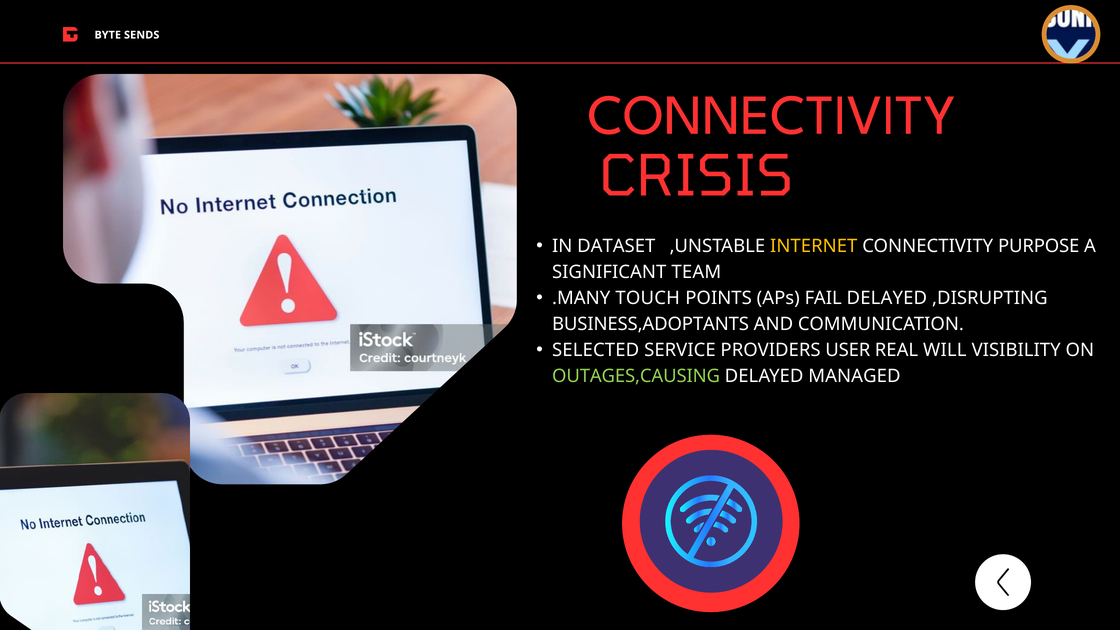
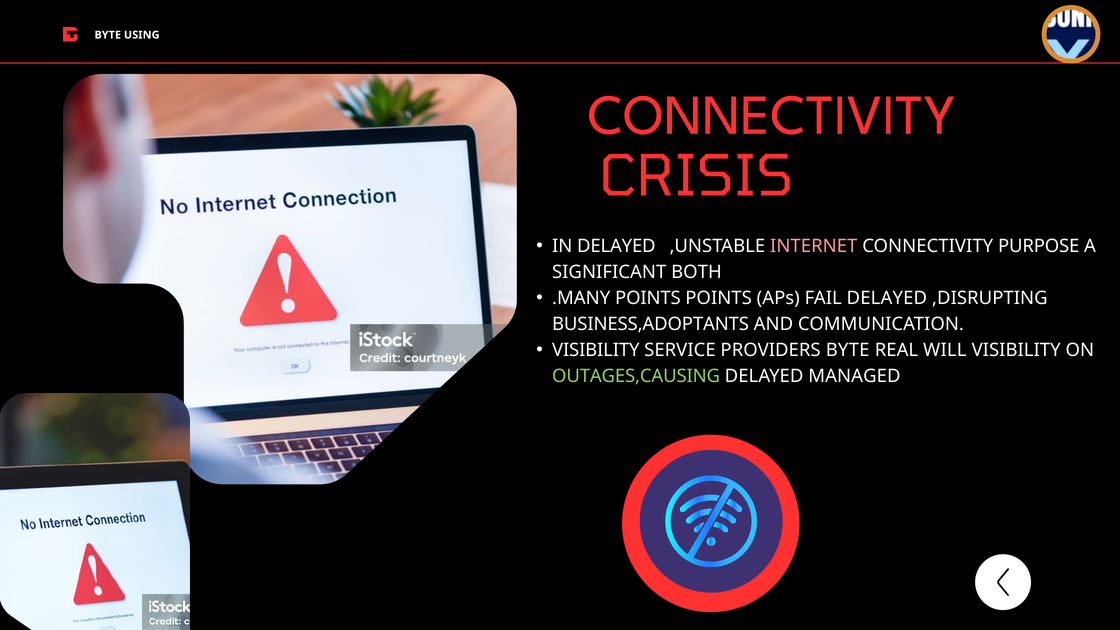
SENDS: SENDS -> USING
IN DATASET: DATASET -> DELAYED
INTERNET colour: yellow -> pink
TEAM: TEAM -> BOTH
.MANY TOUCH: TOUCH -> POINTS
SELECTED at (596, 350): SELECTED -> VISIBILITY
PROVIDERS USER: USER -> BYTE
